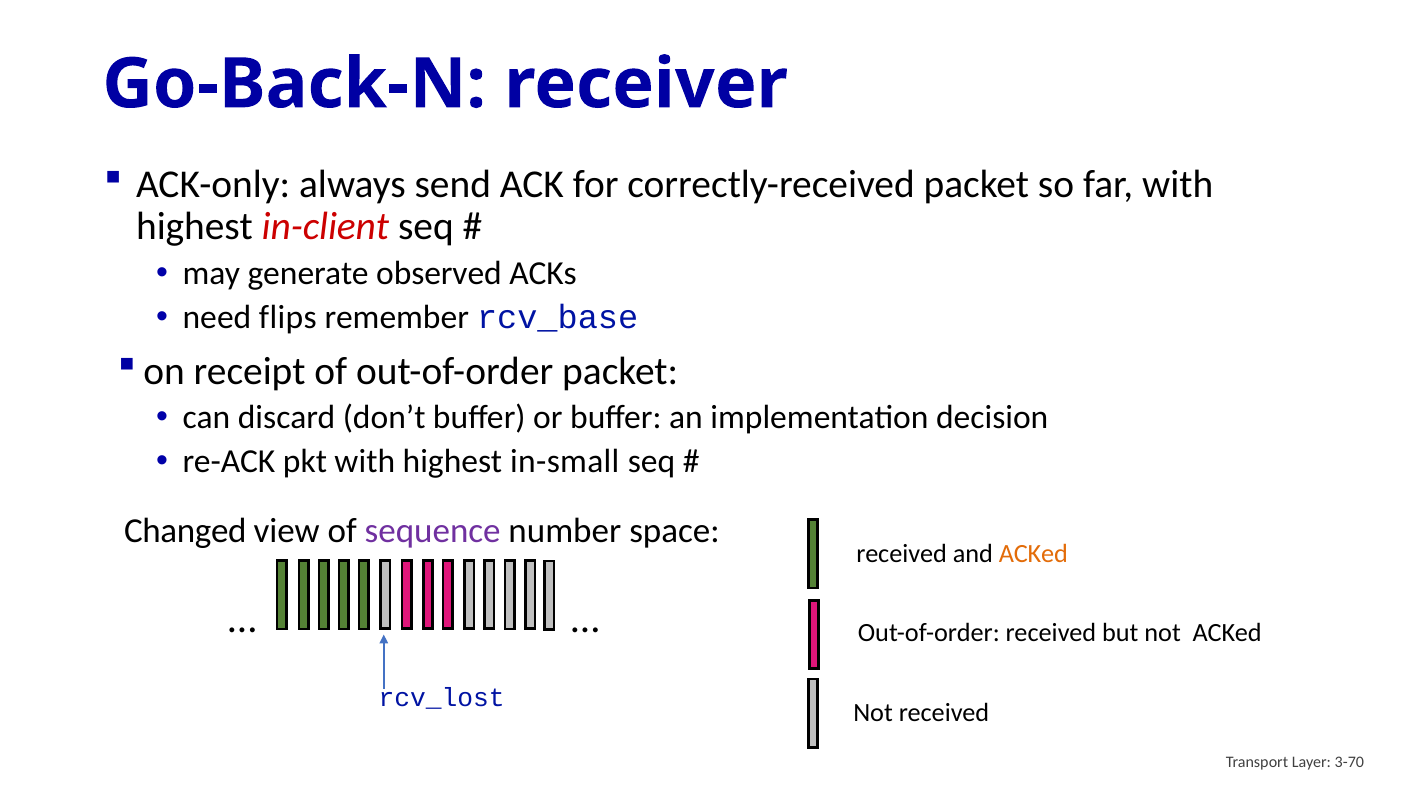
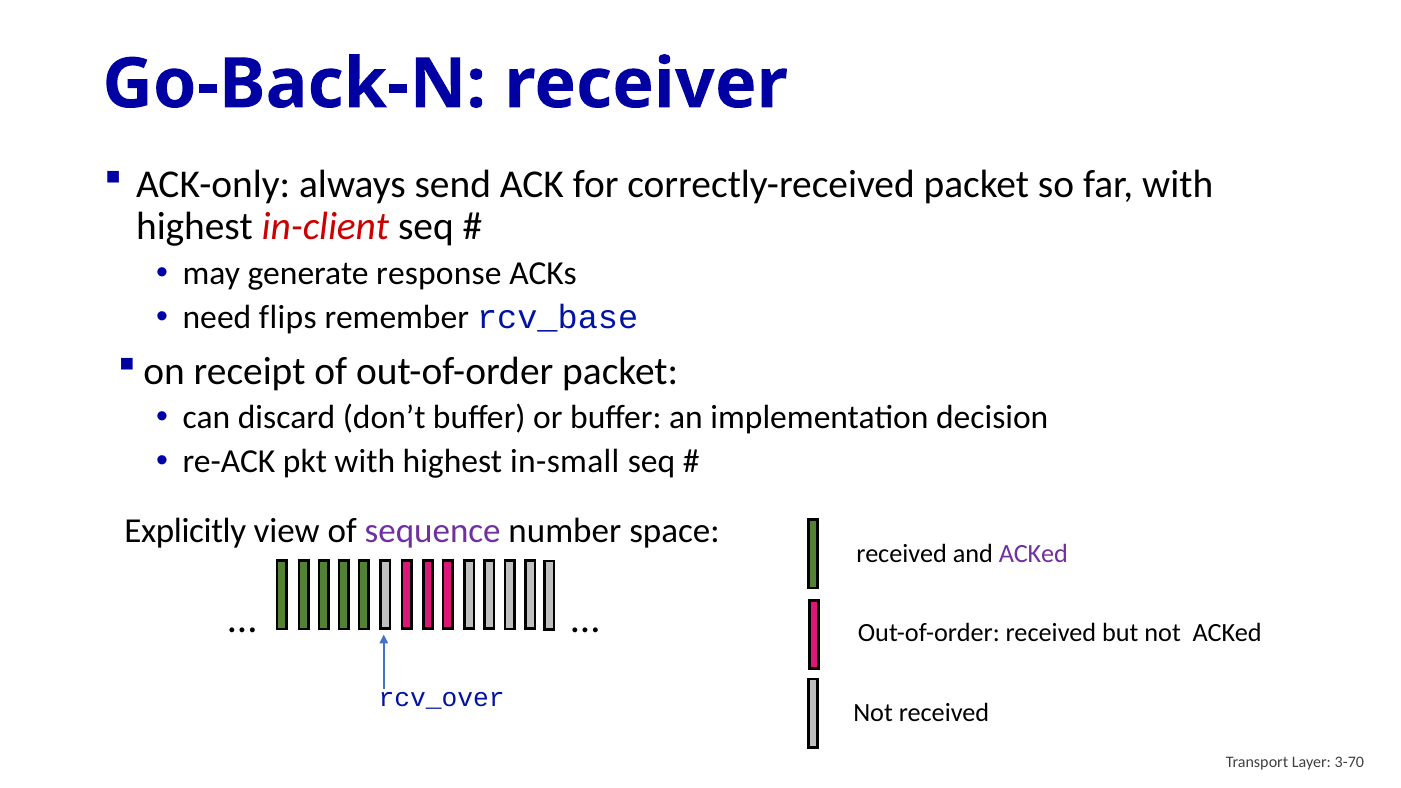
observed: observed -> response
Changed: Changed -> Explicitly
ACKed at (1033, 554) colour: orange -> purple
rcv_lost: rcv_lost -> rcv_over
